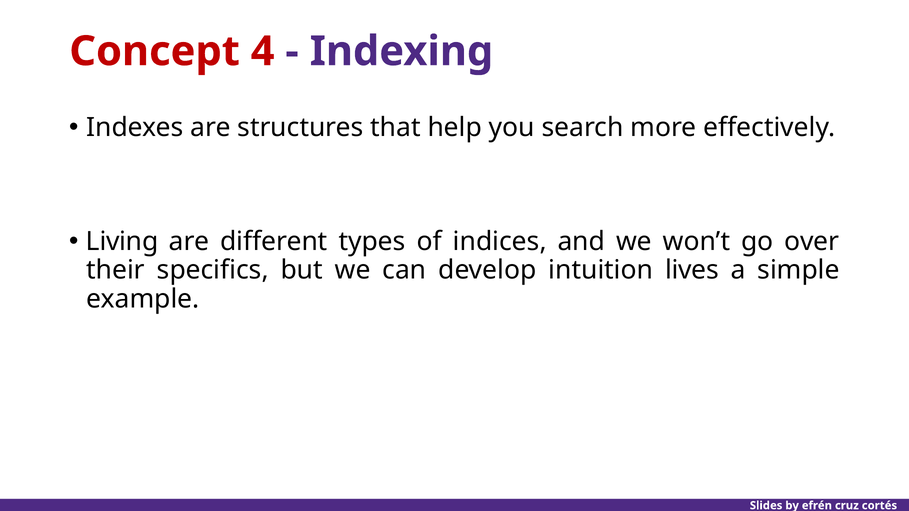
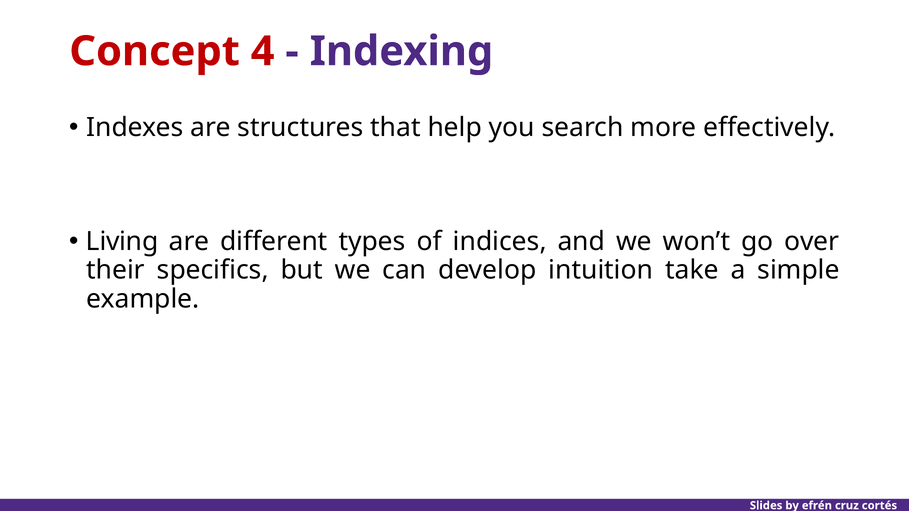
lives: lives -> take
